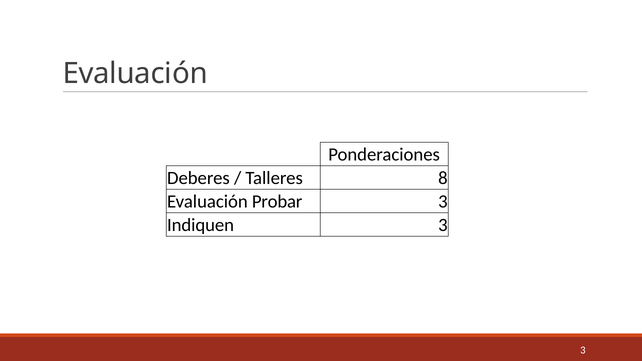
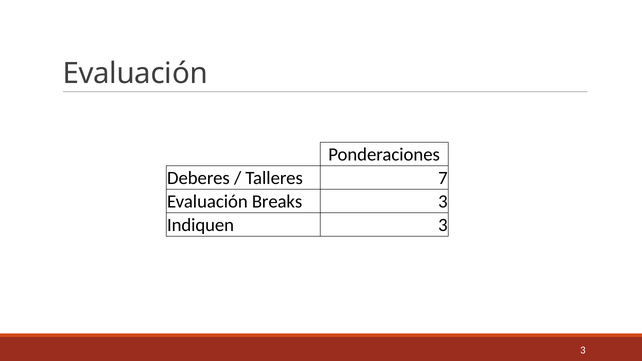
8: 8 -> 7
Probar: Probar -> Breaks
